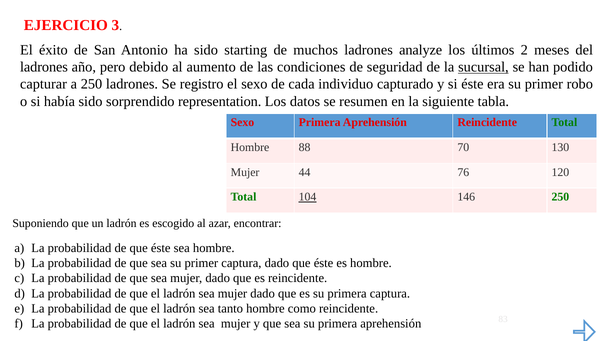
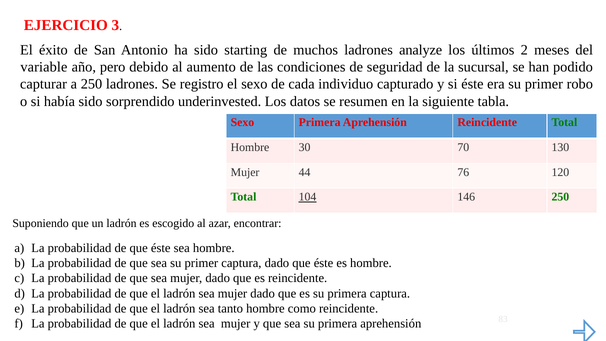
ladrones at (44, 67): ladrones -> variable
sucursal underline: present -> none
representation: representation -> underinvested
88: 88 -> 30
